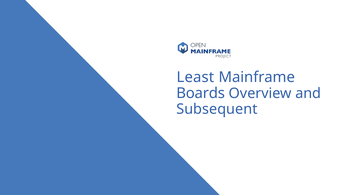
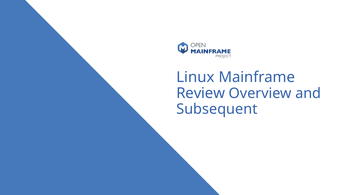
Least: Least -> Linux
Boards: Boards -> Review
